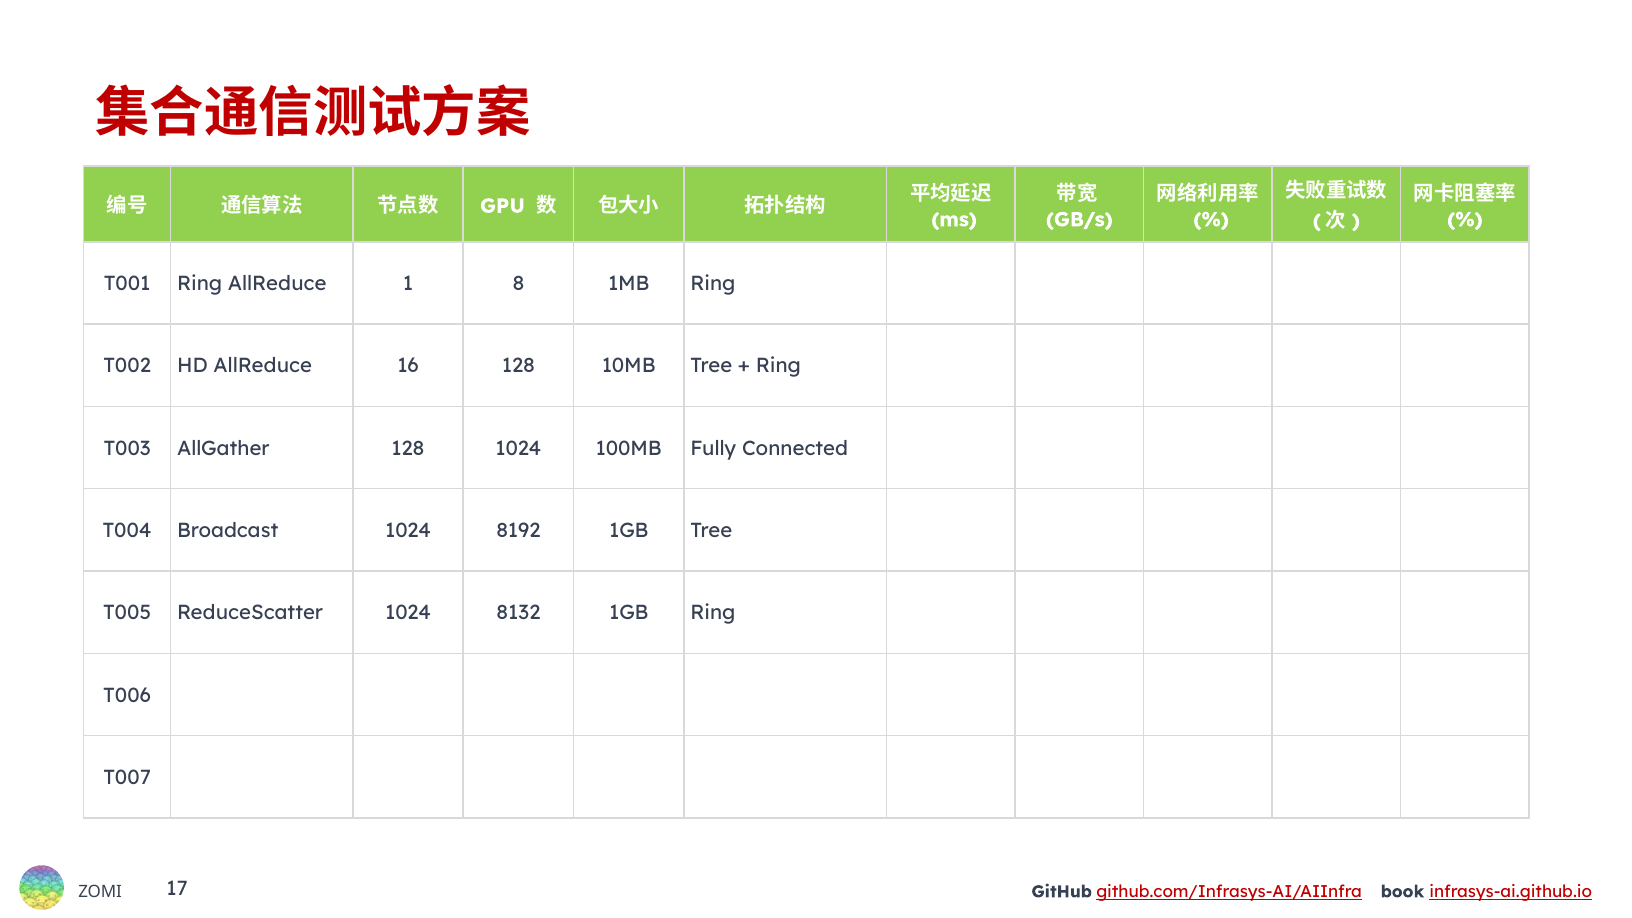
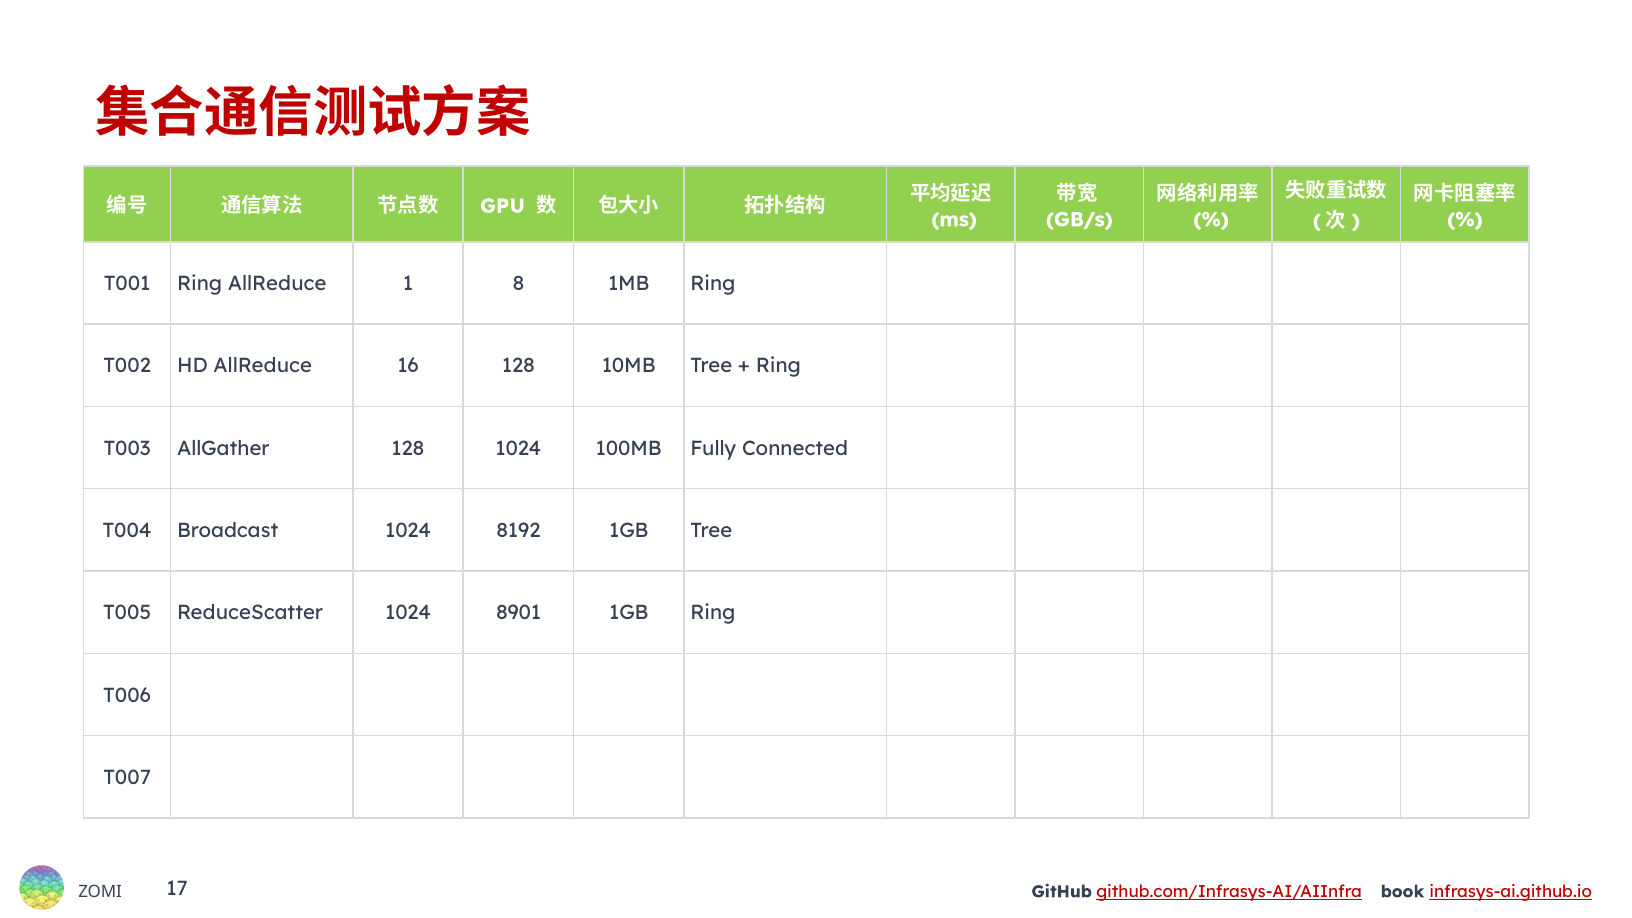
8132: 8132 -> 8901
